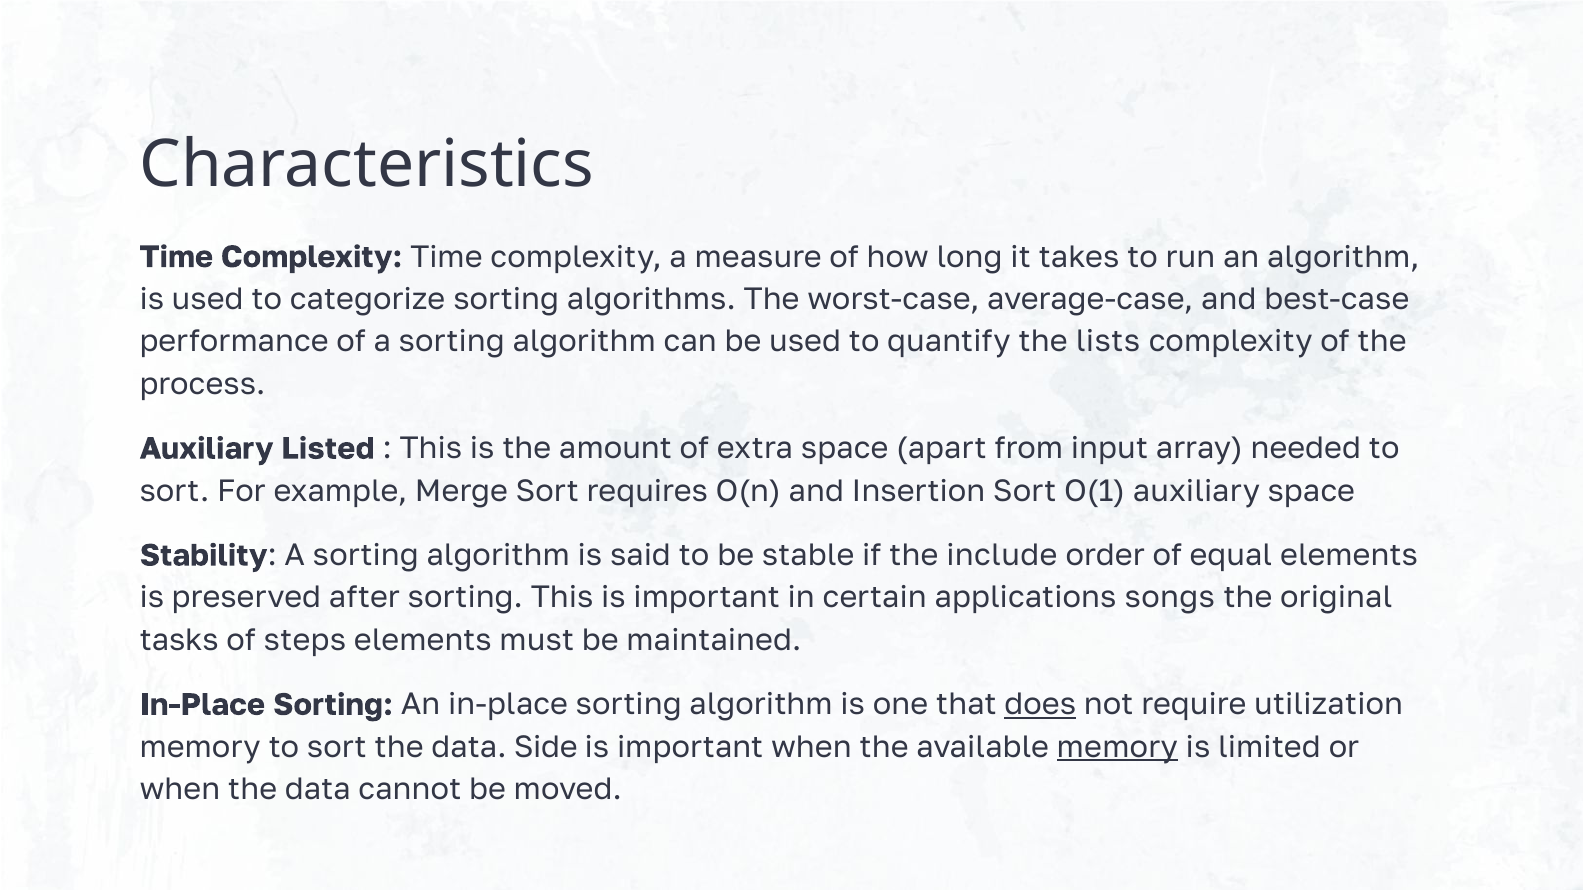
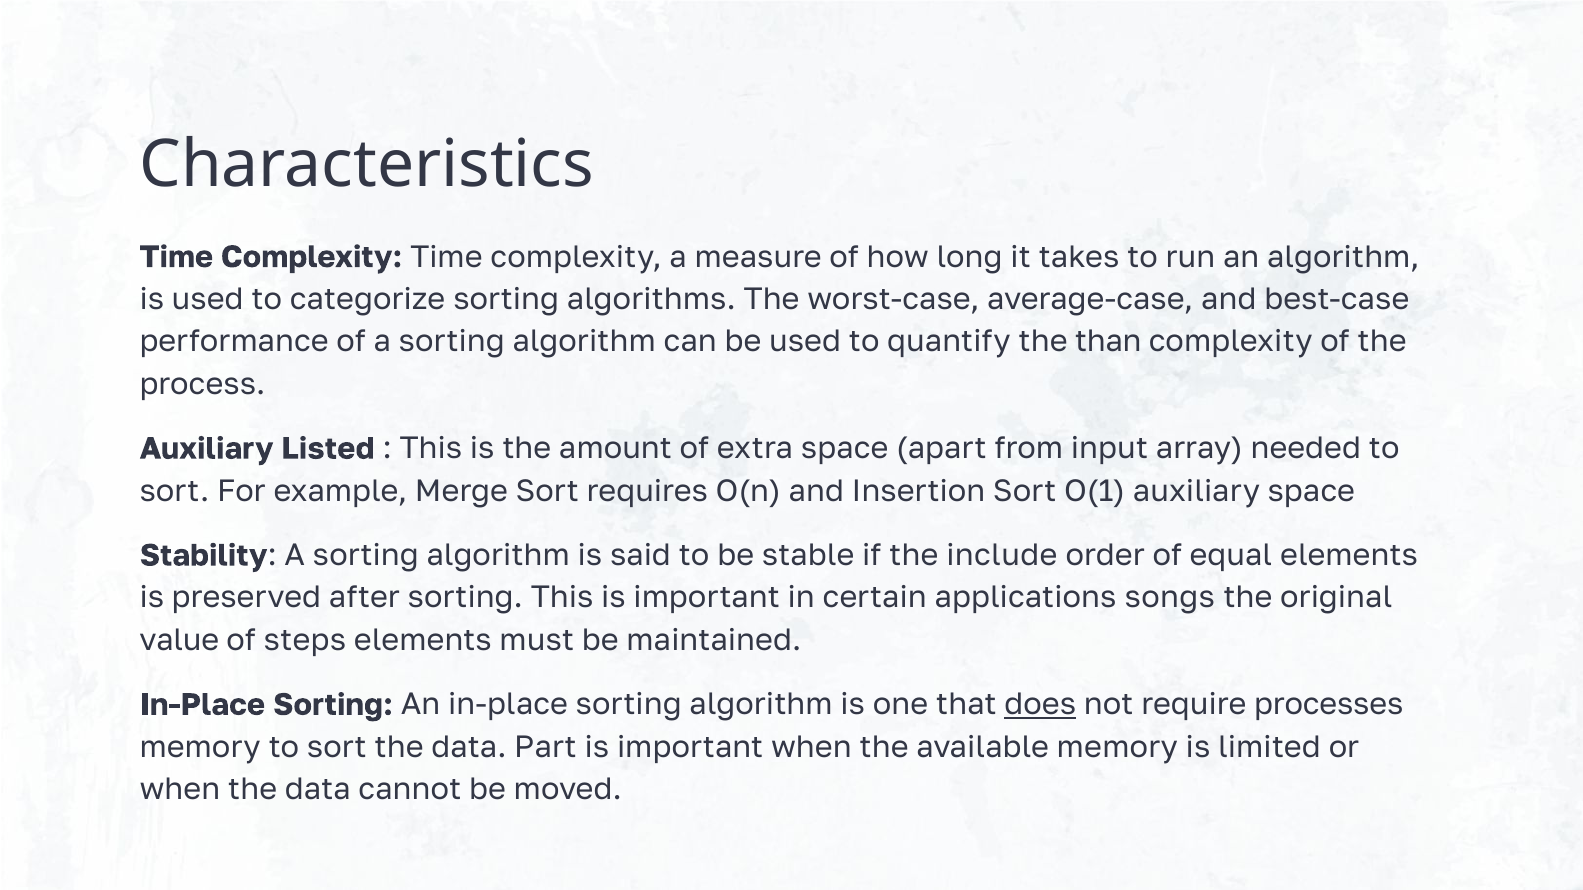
lists: lists -> than
tasks: tasks -> value
utilization: utilization -> processes
Side: Side -> Part
memory at (1117, 747) underline: present -> none
